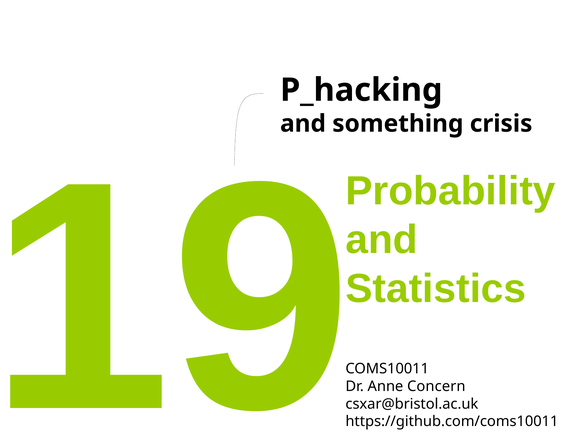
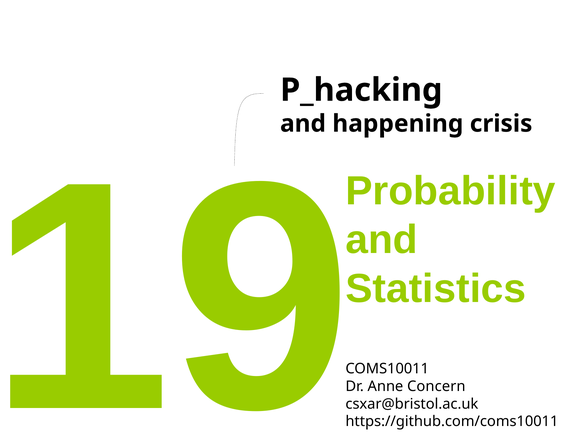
something: something -> happening
